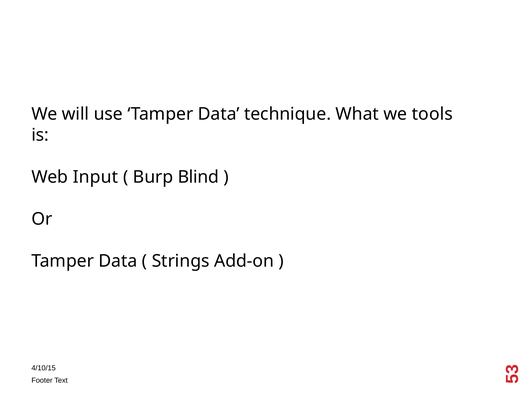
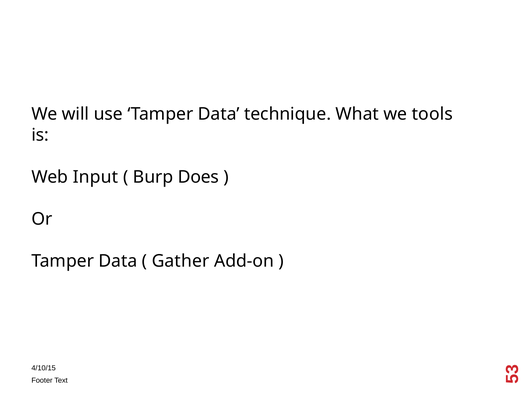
Blind: Blind -> Does
Strings: Strings -> Gather
